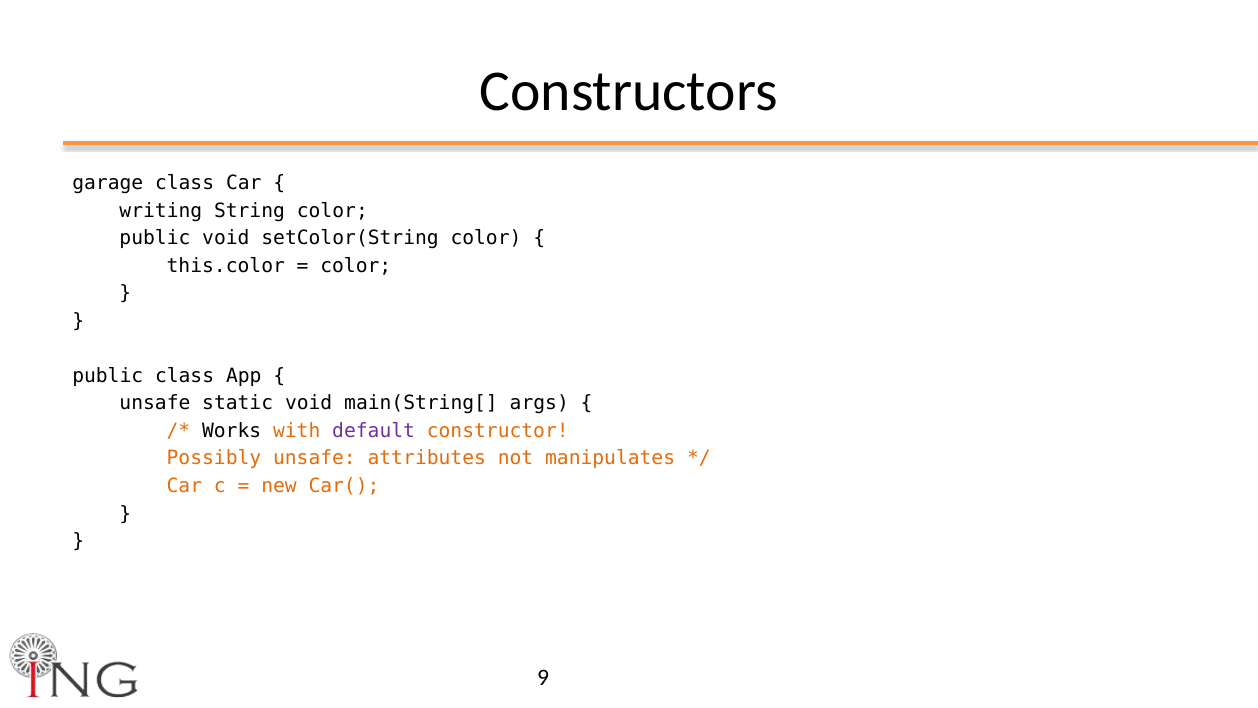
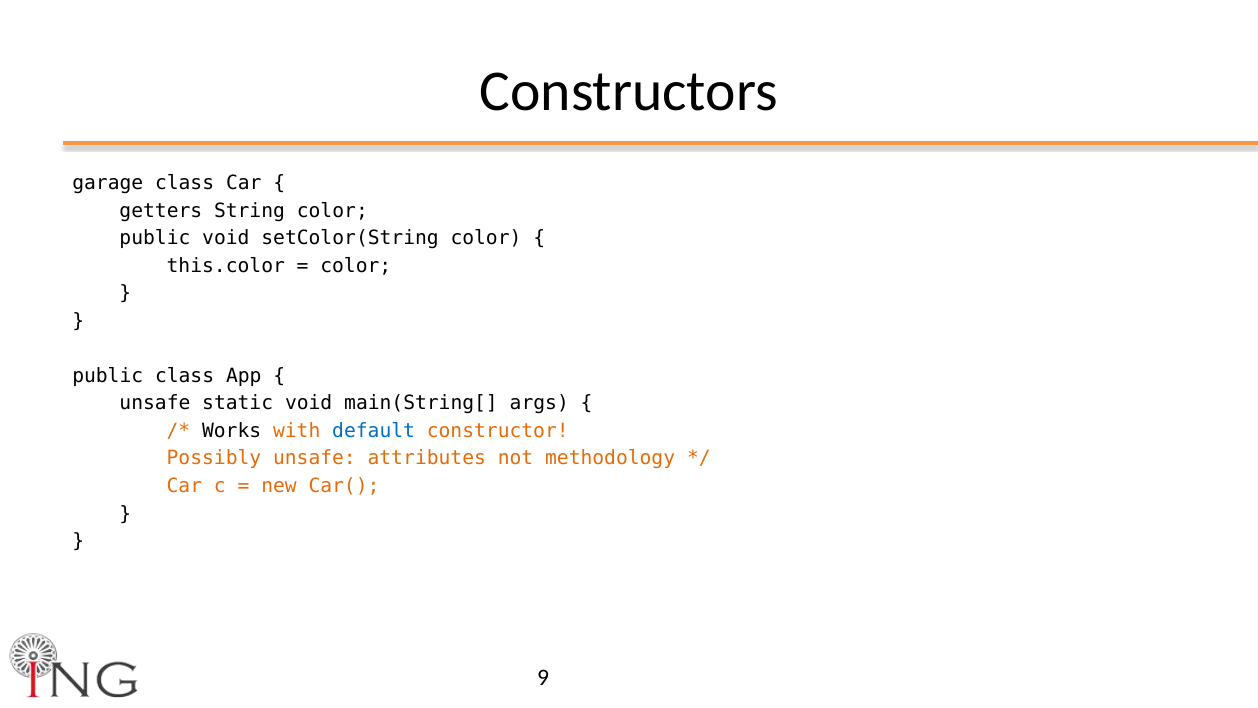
writing: writing -> getters
default colour: purple -> blue
manipulates: manipulates -> methodology
